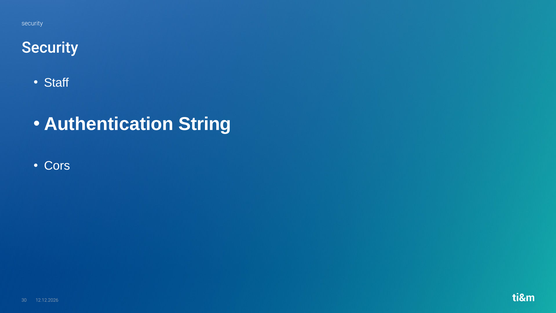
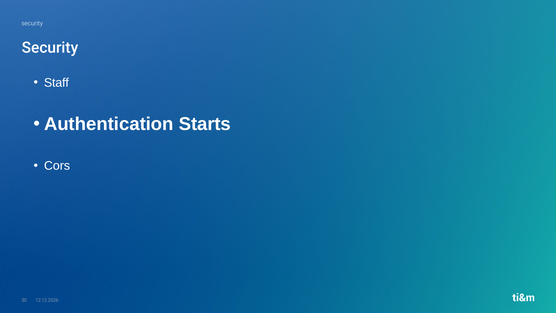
String: String -> Starts
